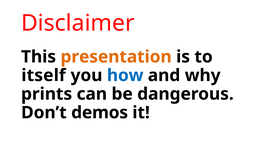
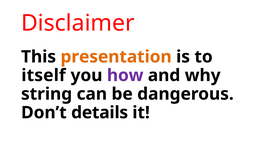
how colour: blue -> purple
prints: prints -> string
demos: demos -> details
